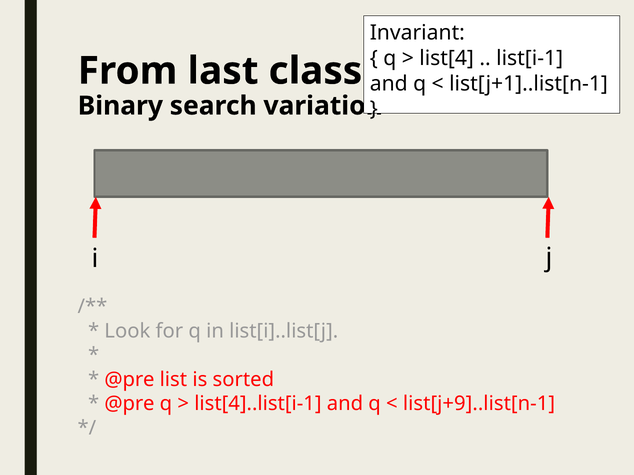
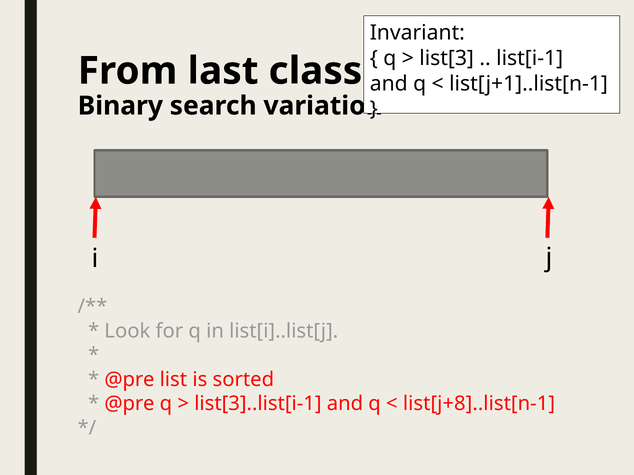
list[4: list[4 -> list[3
list[4]..list[i-1: list[4]..list[i-1 -> list[3]..list[i-1
list[j+9]..list[n-1: list[j+9]..list[n-1 -> list[j+8]..list[n-1
